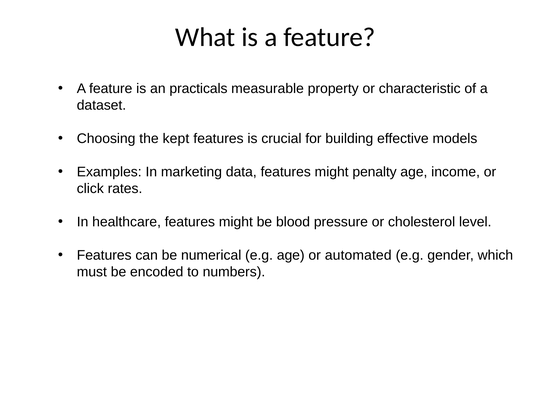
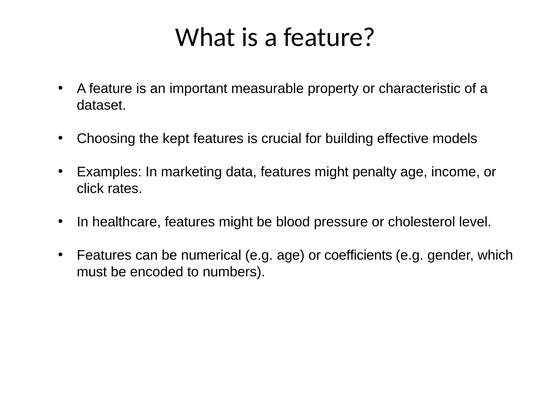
practicals: practicals -> important
automated: automated -> coefficients
